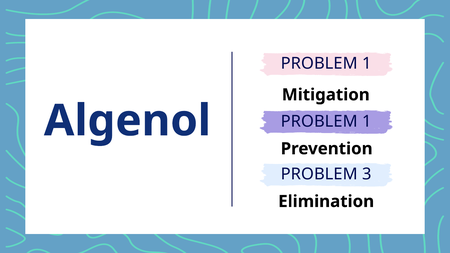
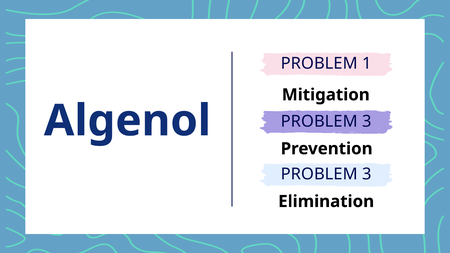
1 at (367, 121): 1 -> 3
